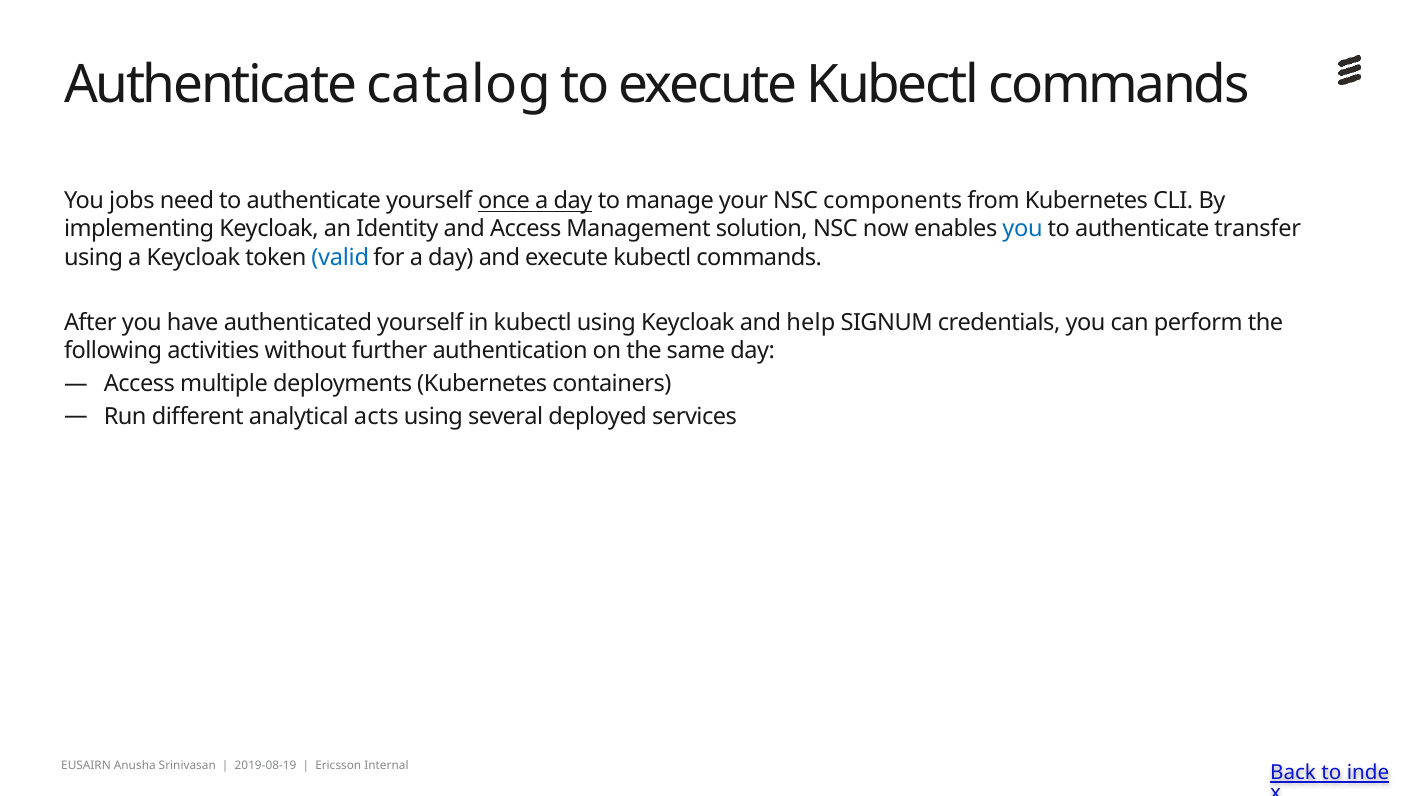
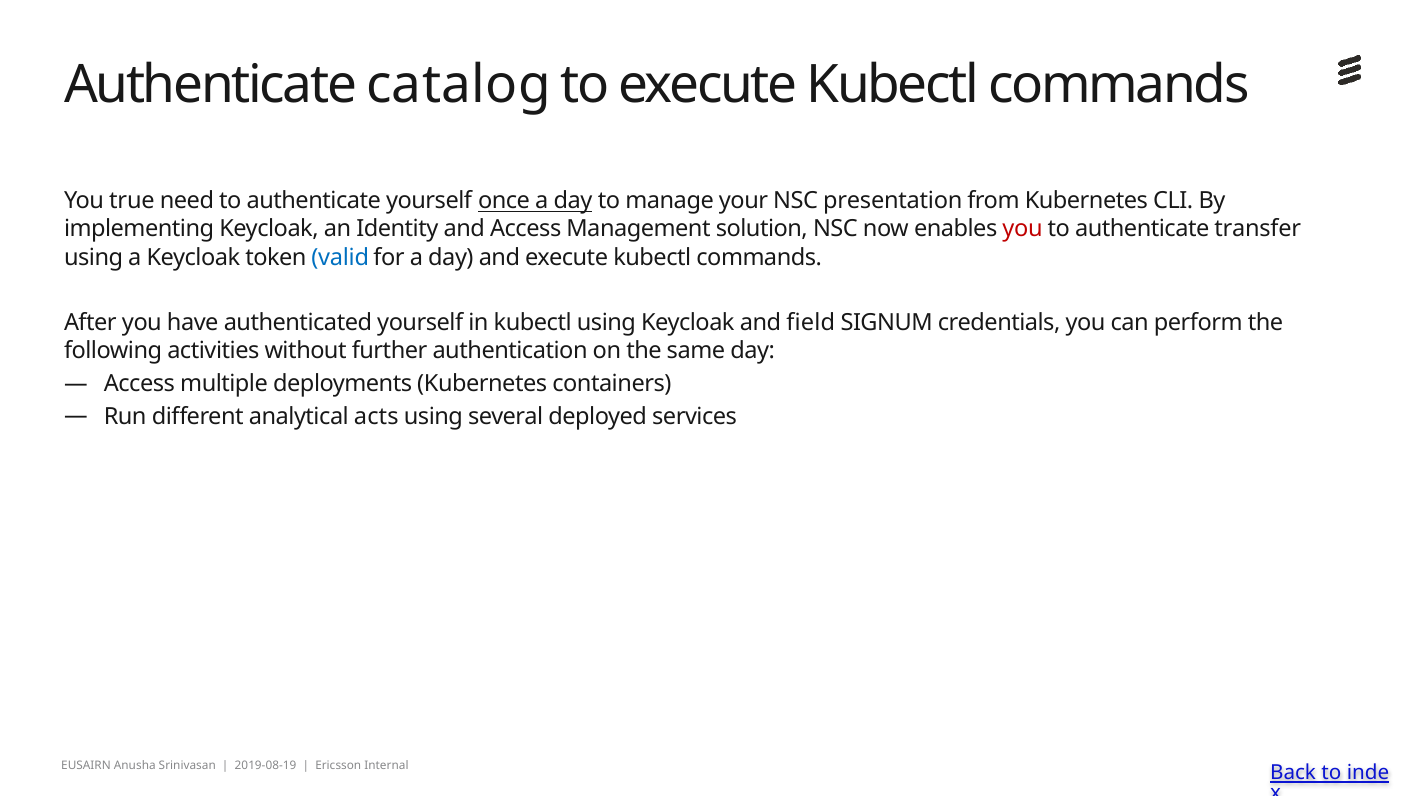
jobs: jobs -> true
components: components -> presentation
you at (1023, 229) colour: blue -> red
help: help -> field
